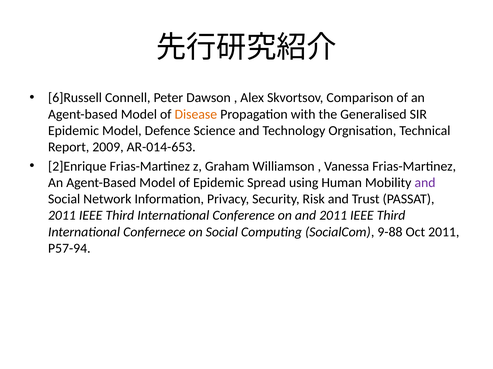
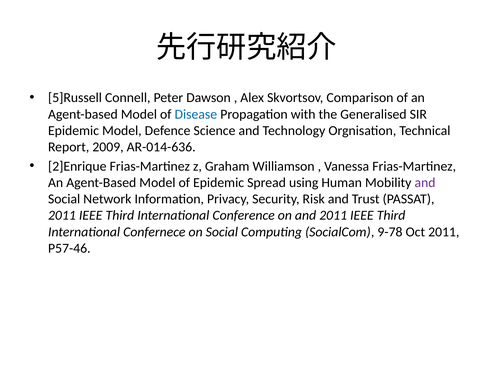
6]Russell: 6]Russell -> 5]Russell
Disease colour: orange -> blue
AR-014-653: AR-014-653 -> AR-014-636
9-88: 9-88 -> 9-78
P57-94: P57-94 -> P57-46
